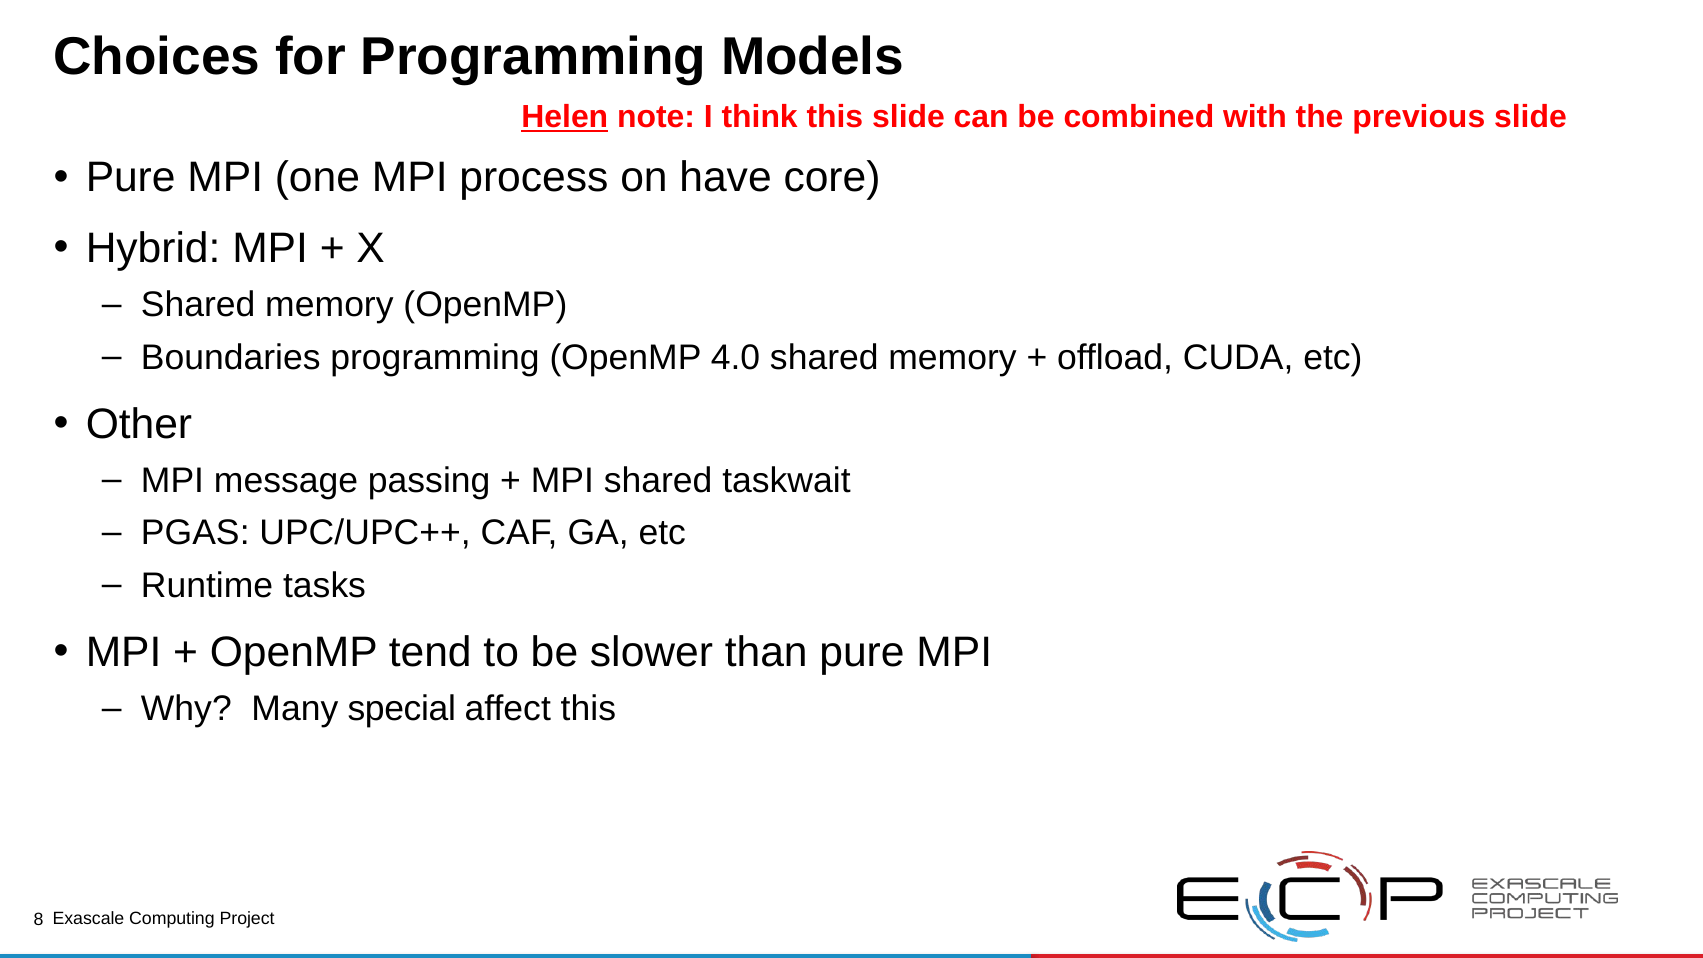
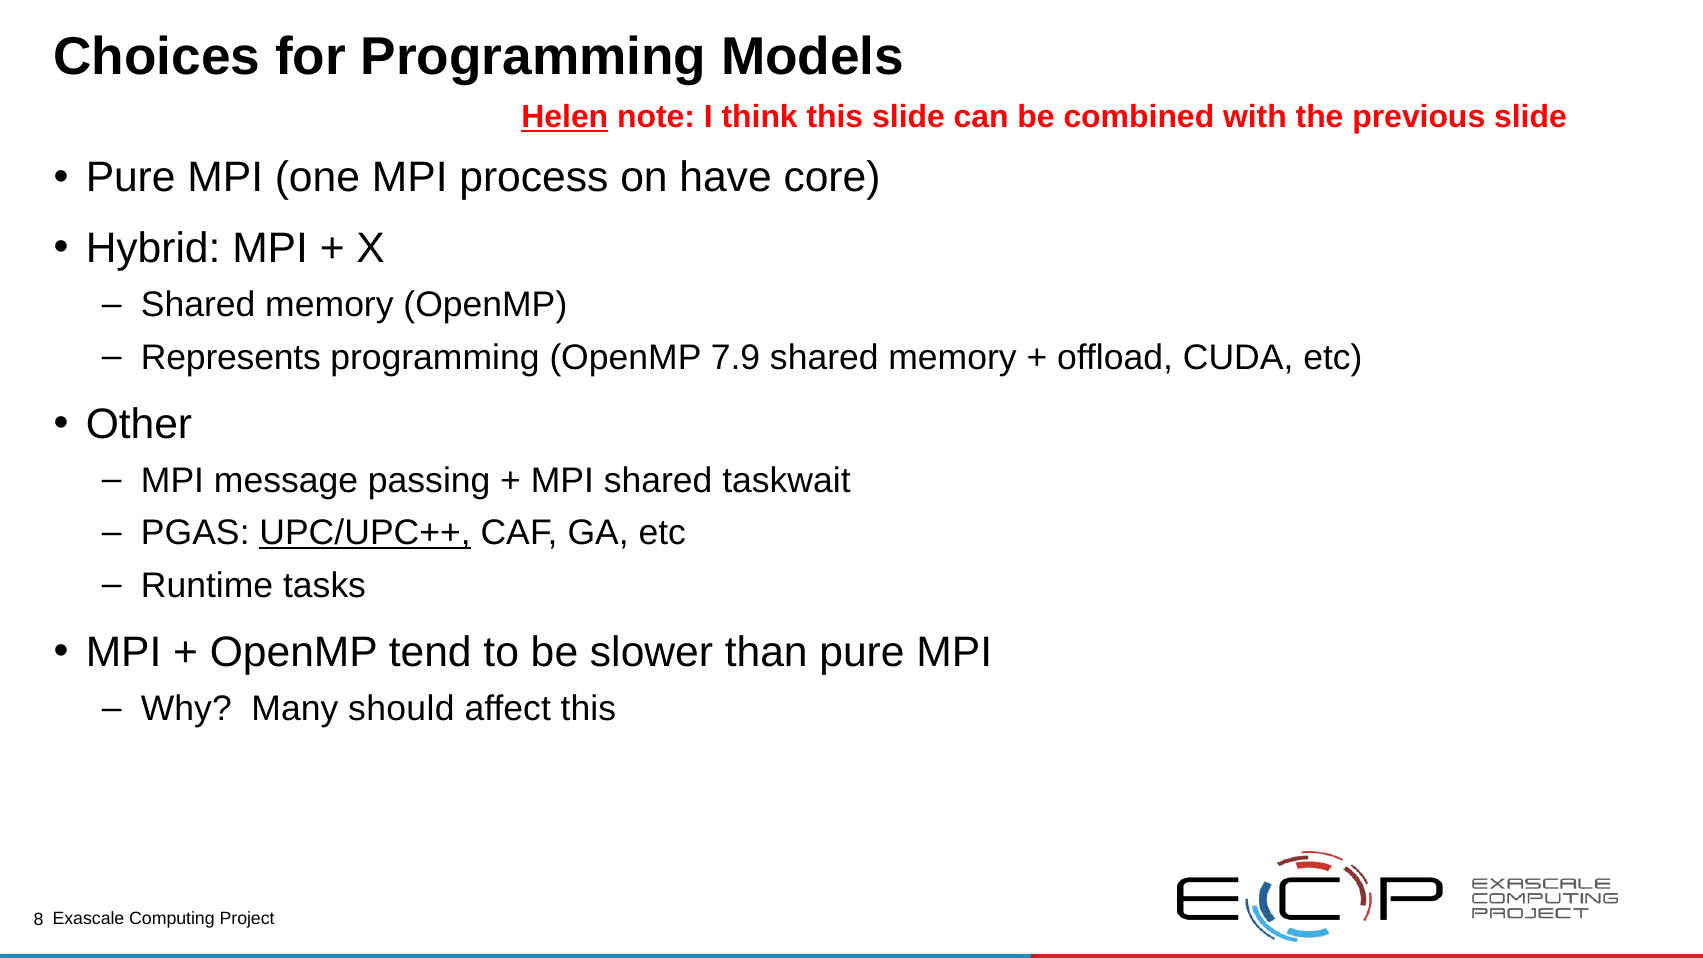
Boundaries: Boundaries -> Represents
4.0: 4.0 -> 7.9
UPC/UPC++ underline: none -> present
special: special -> should
